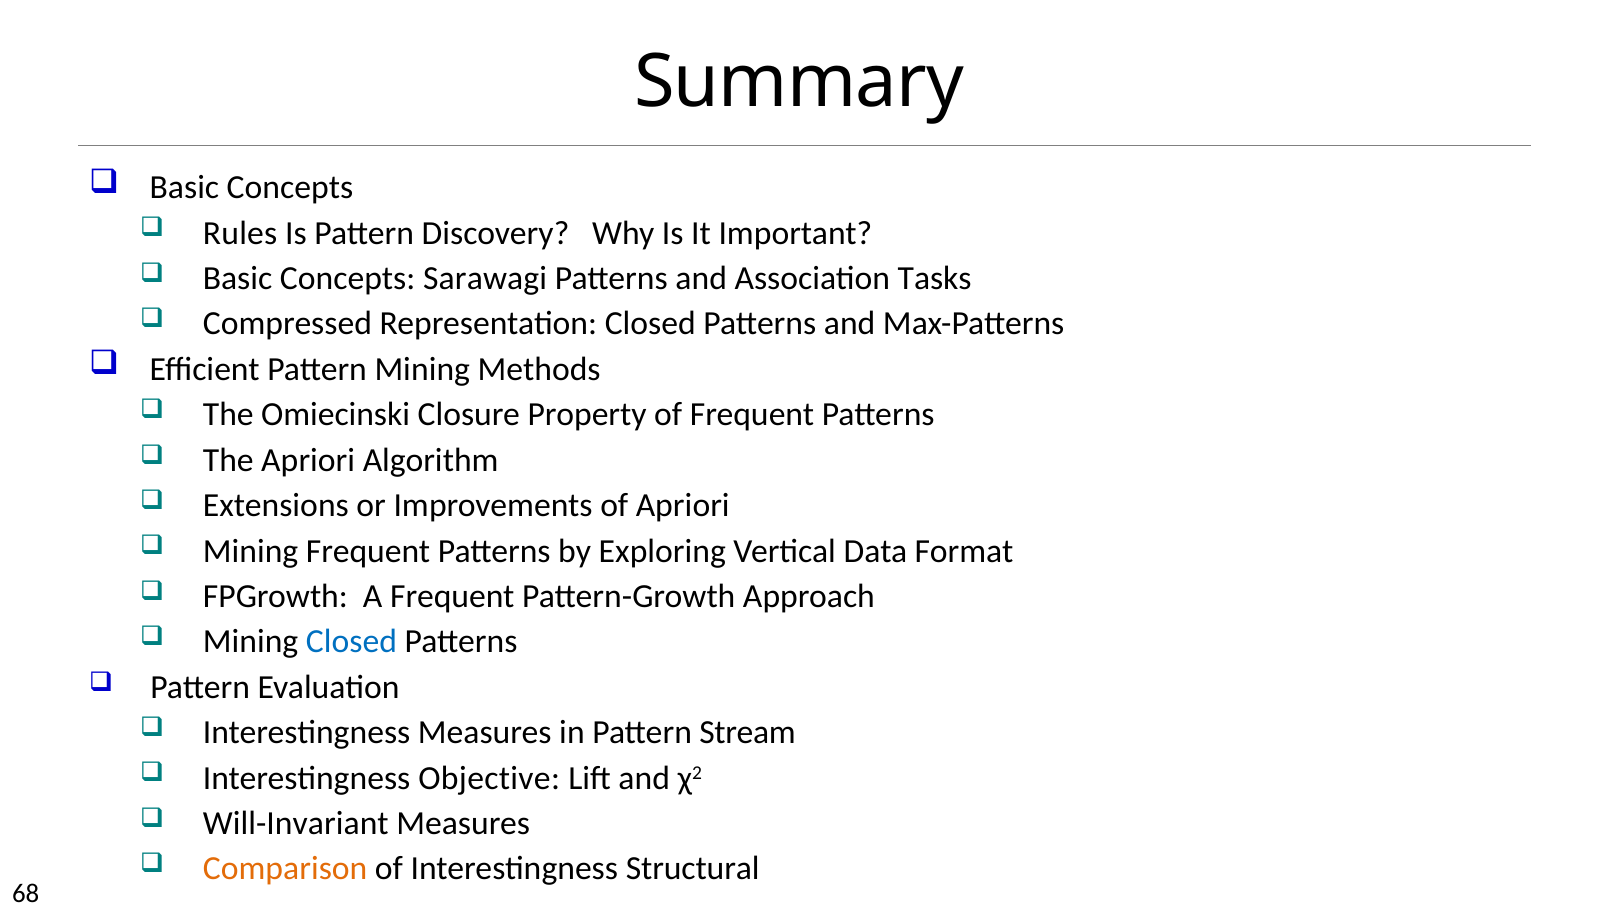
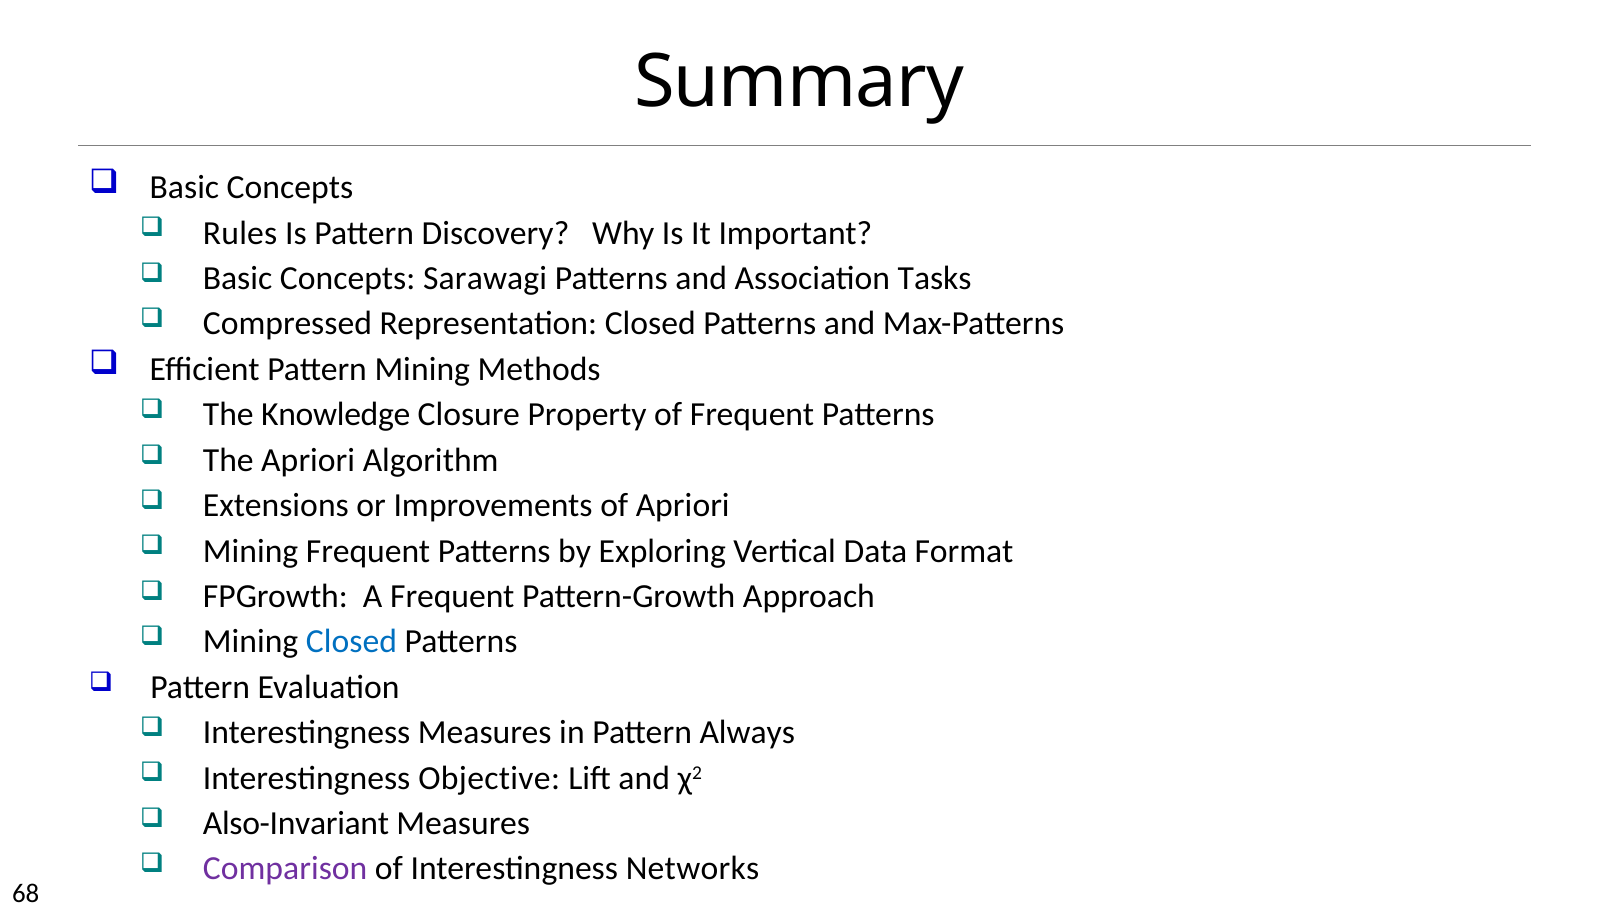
Omiecinski: Omiecinski -> Knowledge
Stream: Stream -> Always
Will-Invariant: Will-Invariant -> Also-Invariant
Comparison colour: orange -> purple
Structural: Structural -> Networks
